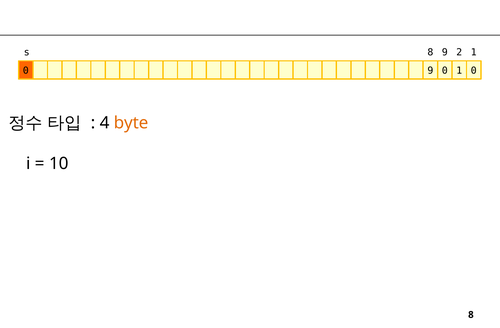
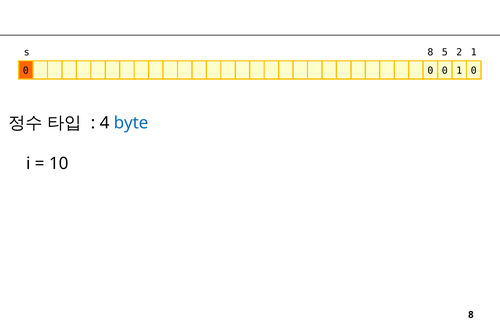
8 9: 9 -> 5
9 at (430, 71): 9 -> 0
byte colour: orange -> blue
